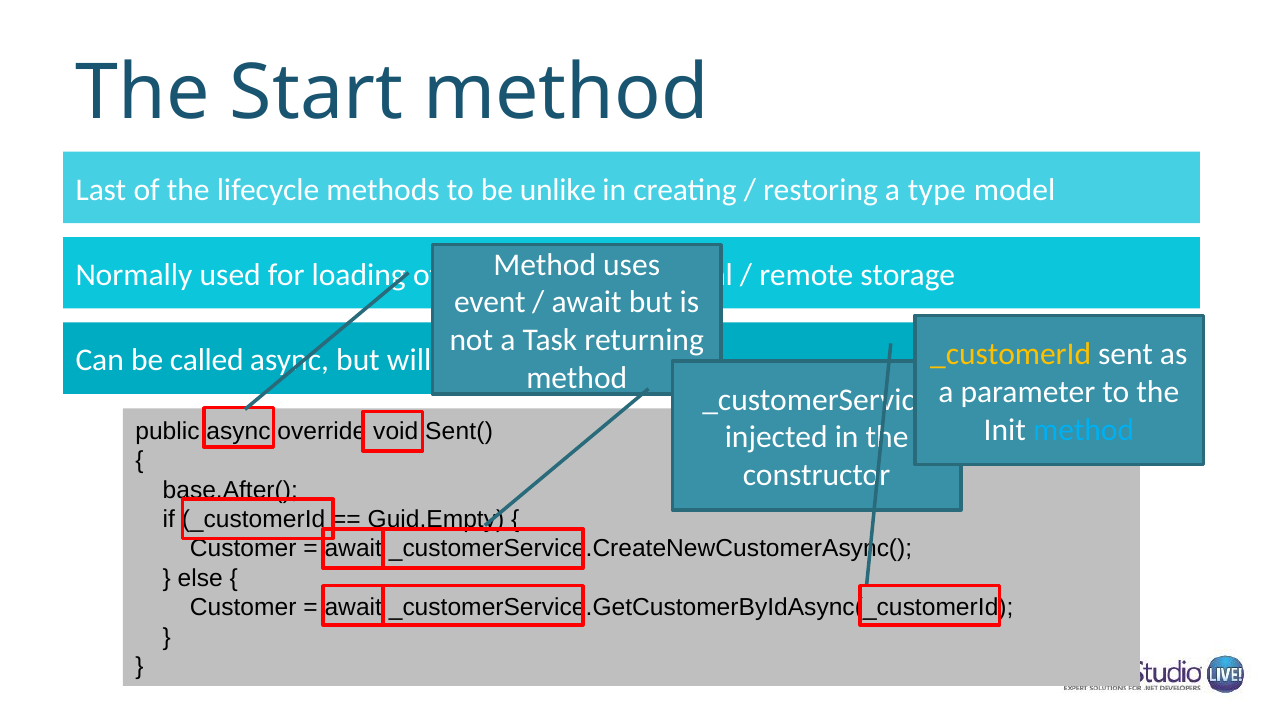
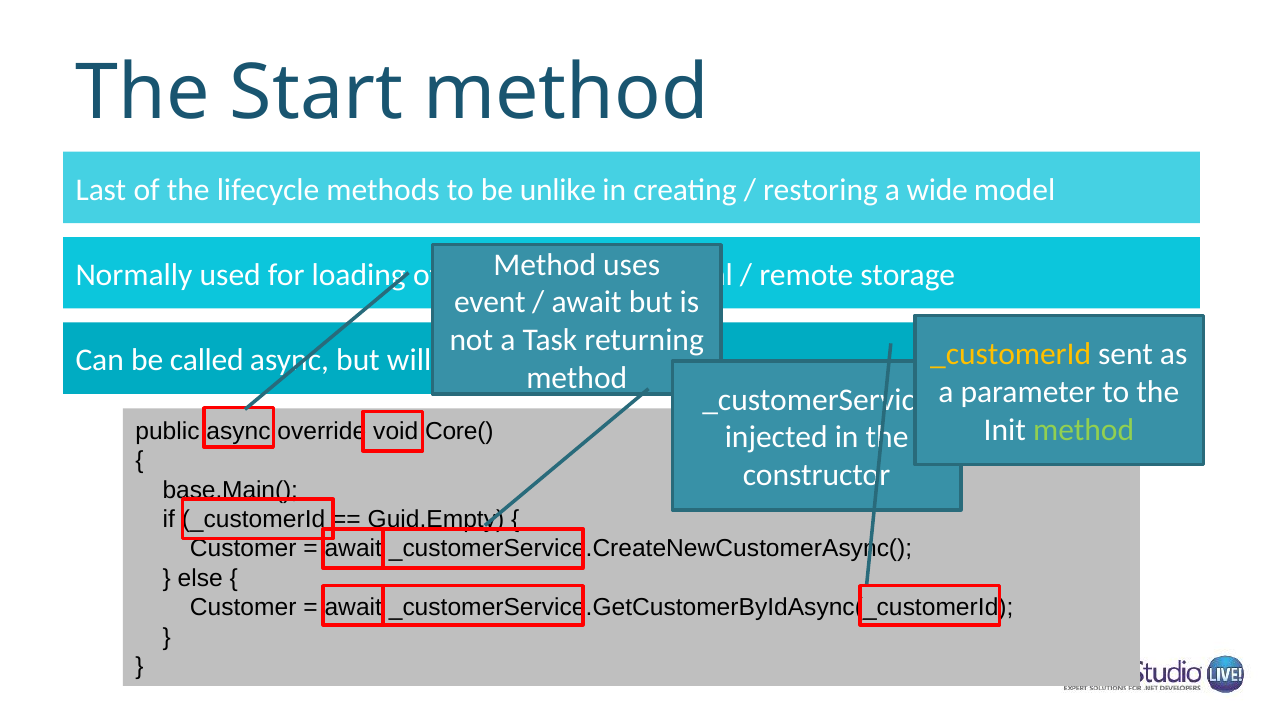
type: type -> wide
method at (1084, 430) colour: light blue -> light green
Sent(: Sent( -> Core(
base.After(: base.After( -> base.Main(
